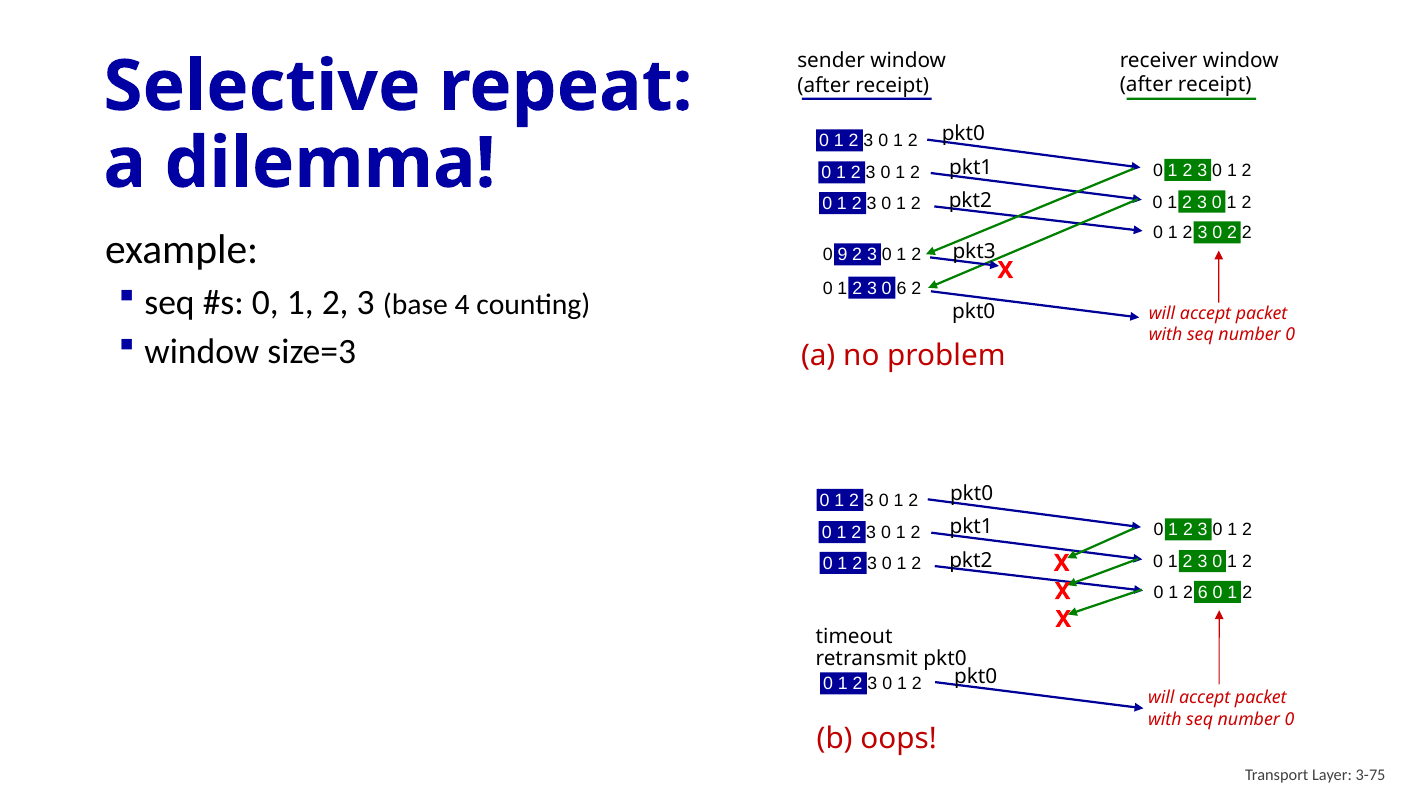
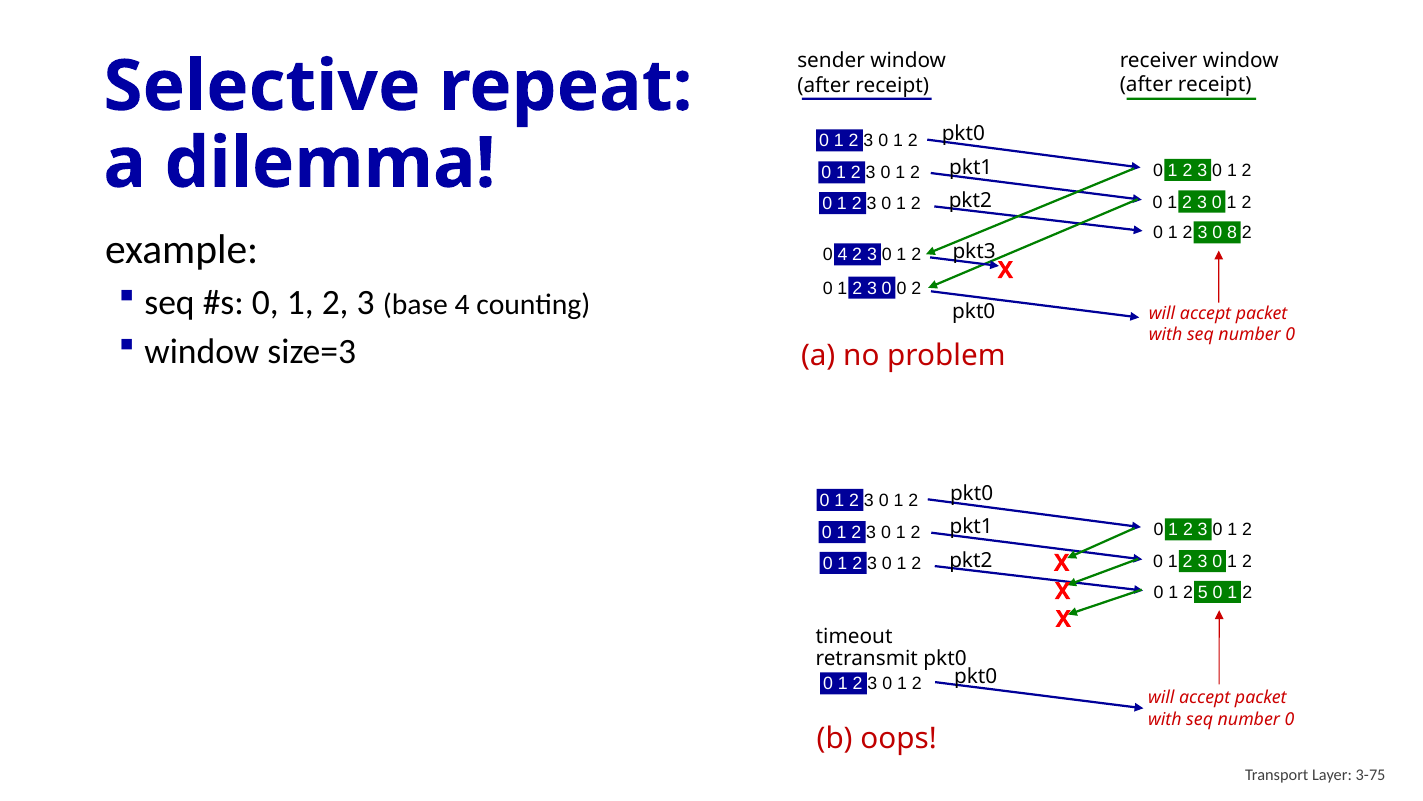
0 2: 2 -> 8
0 9: 9 -> 4
3 0 6: 6 -> 0
2 6: 6 -> 5
